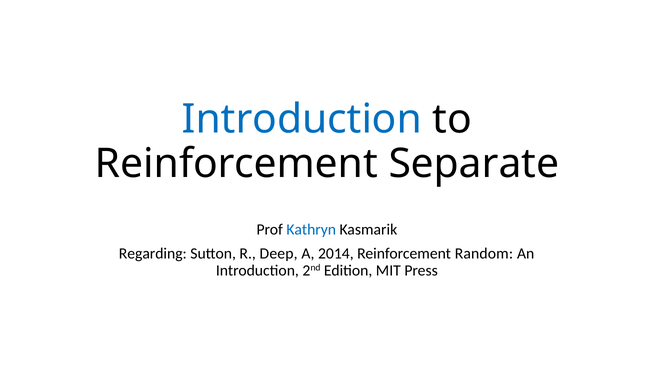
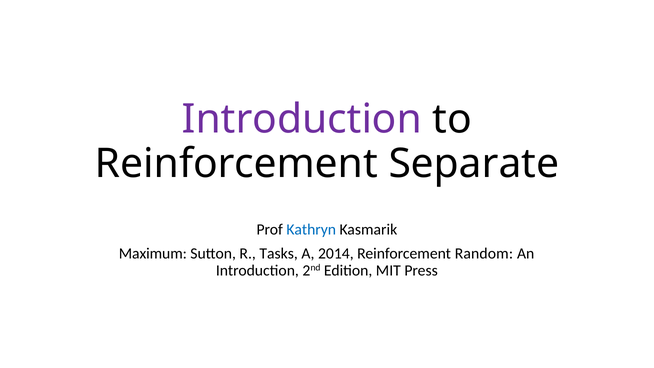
Introduction at (302, 119) colour: blue -> purple
Regarding: Regarding -> Maximum
Deep: Deep -> Tasks
